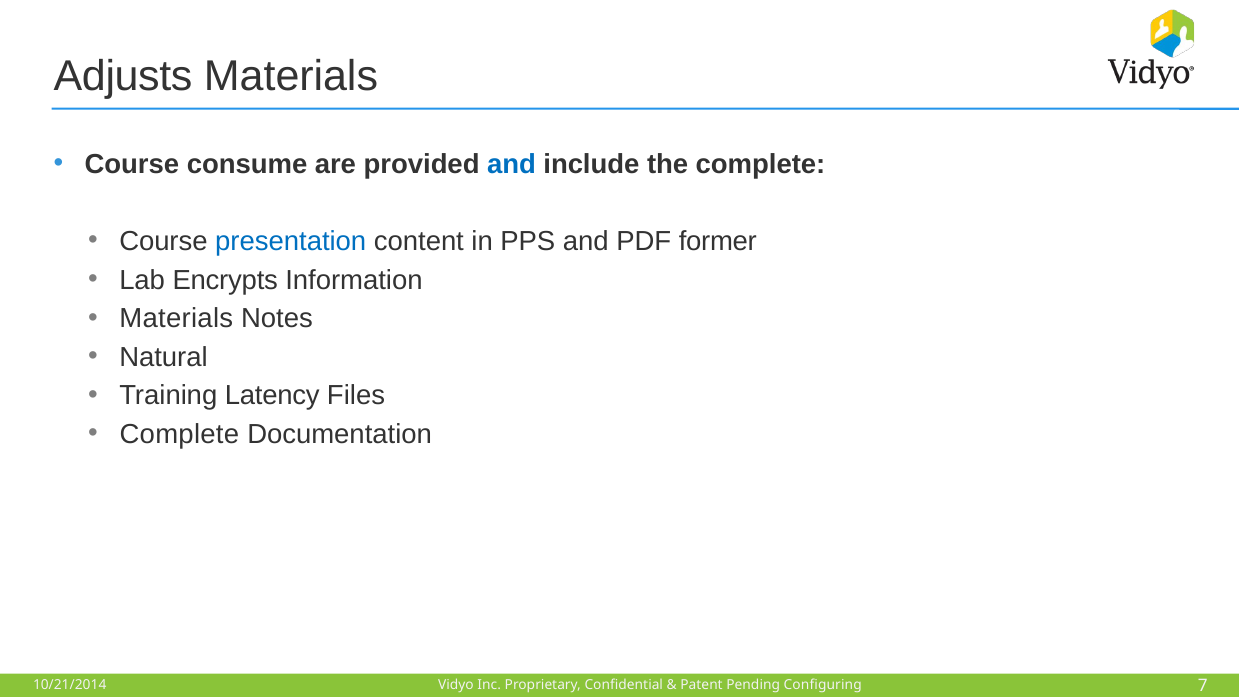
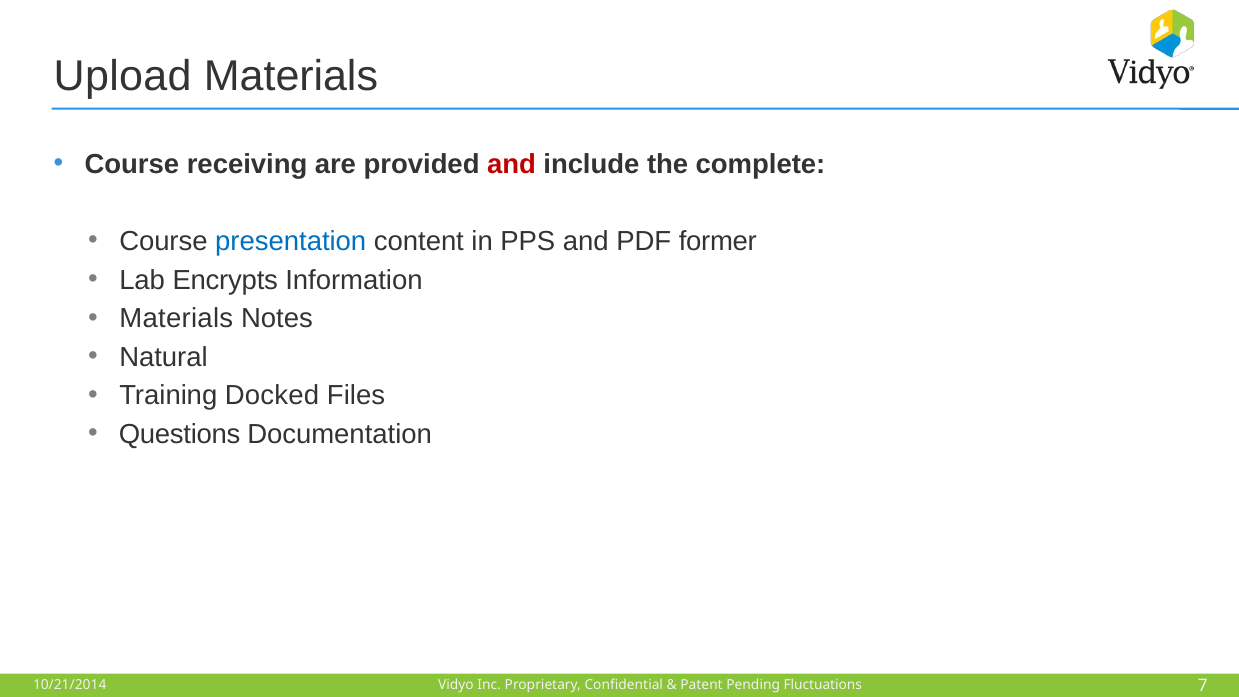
Adjusts: Adjusts -> Upload
consume: consume -> receiving
and at (511, 164) colour: blue -> red
Latency: Latency -> Docked
Complete at (179, 434): Complete -> Questions
Configuring: Configuring -> Fluctuations
